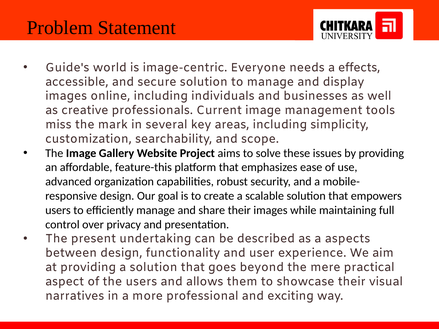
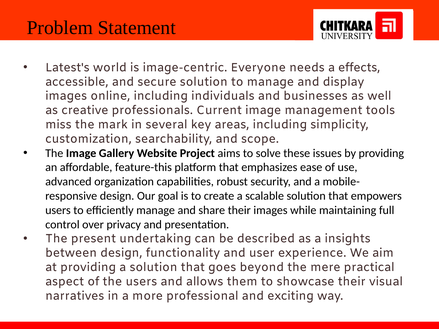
Guide's: Guide's -> Latest's
aspects: aspects -> insights
